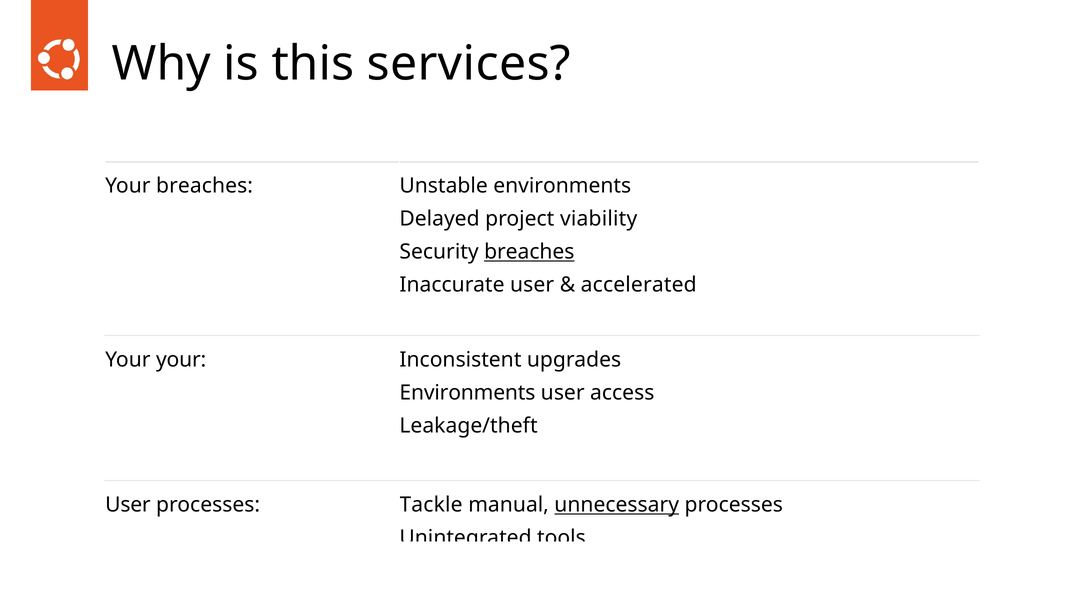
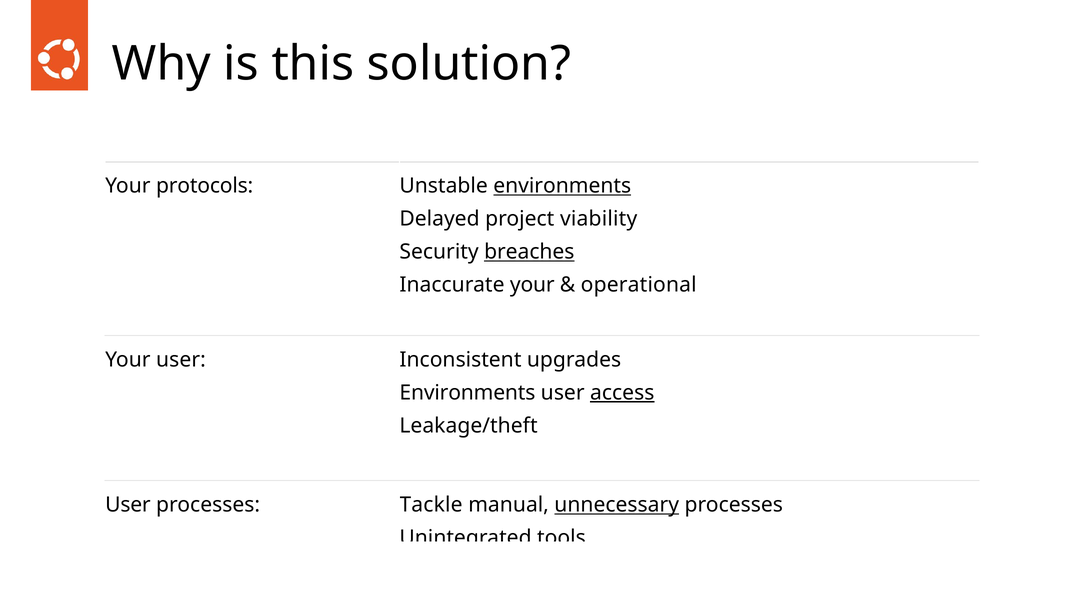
services: services -> solution
Your breaches: breaches -> protocols
environments at (562, 186) underline: none -> present
Inaccurate user: user -> your
accelerated: accelerated -> operational
Your your: your -> user
access underline: none -> present
